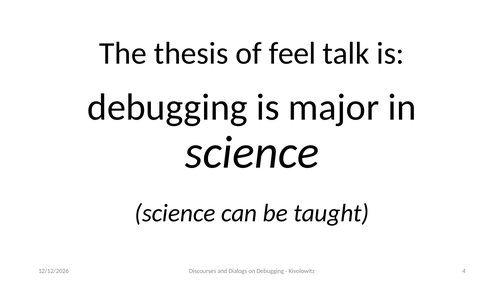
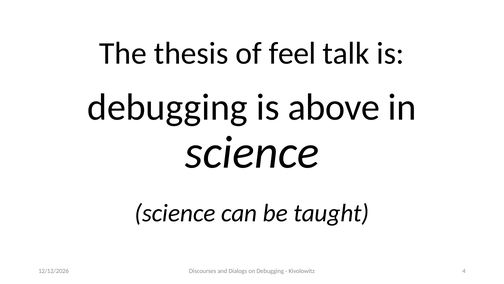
major: major -> above
